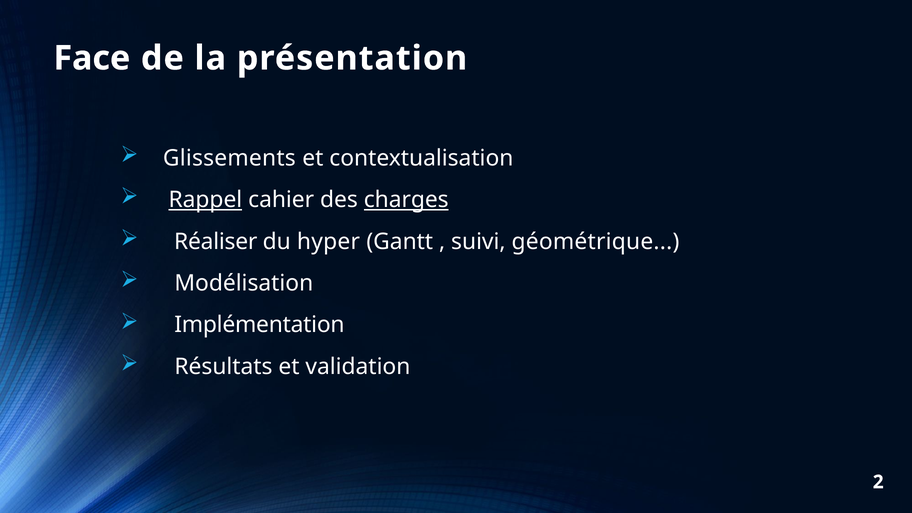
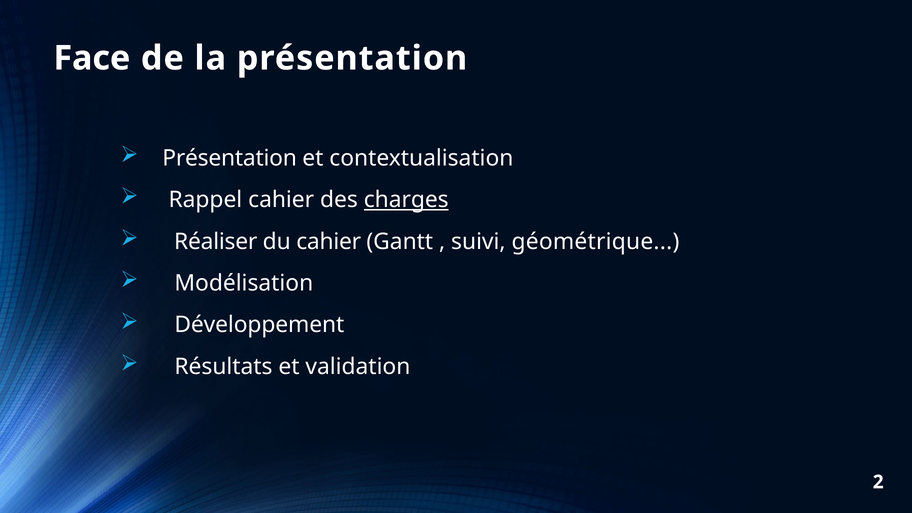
Glissements at (229, 158): Glissements -> Présentation
Rappel underline: present -> none
du hyper: hyper -> cahier
Implémentation: Implémentation -> Développement
